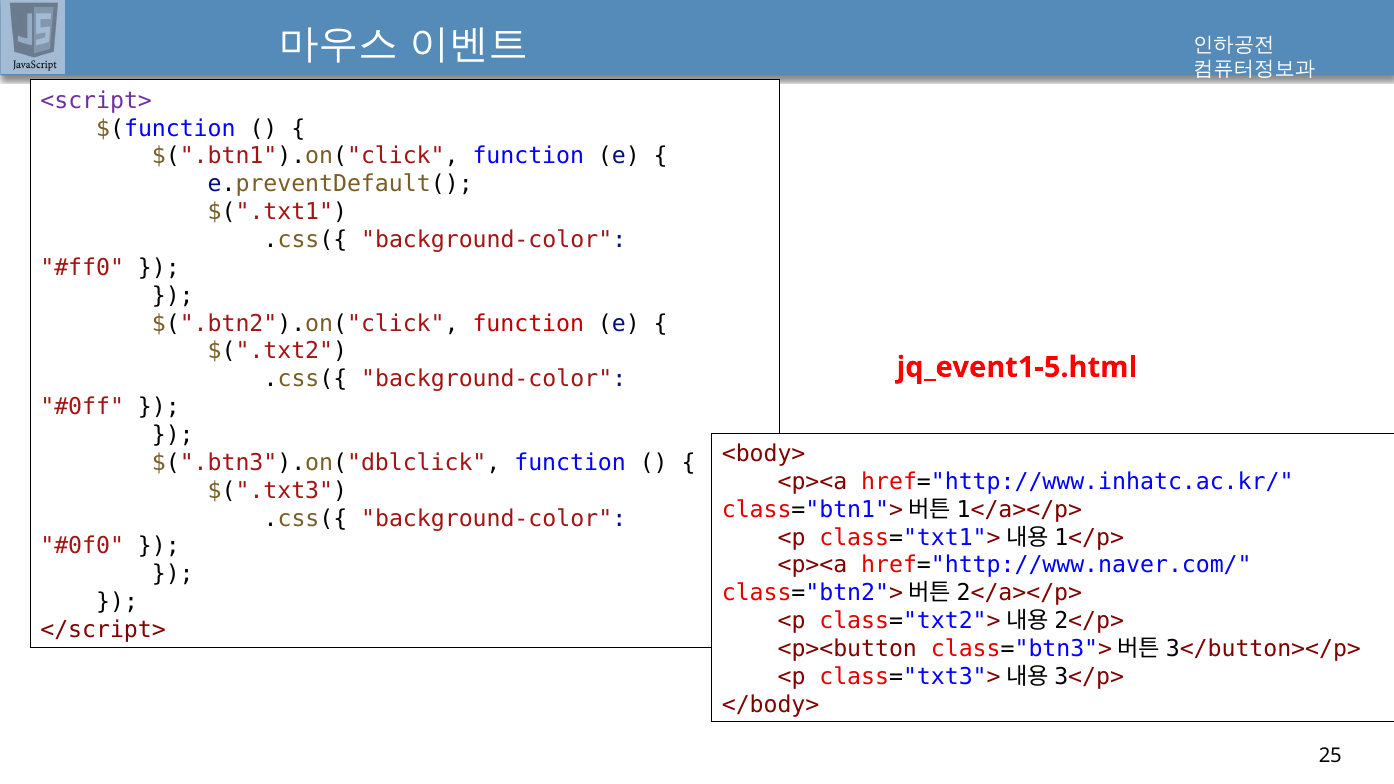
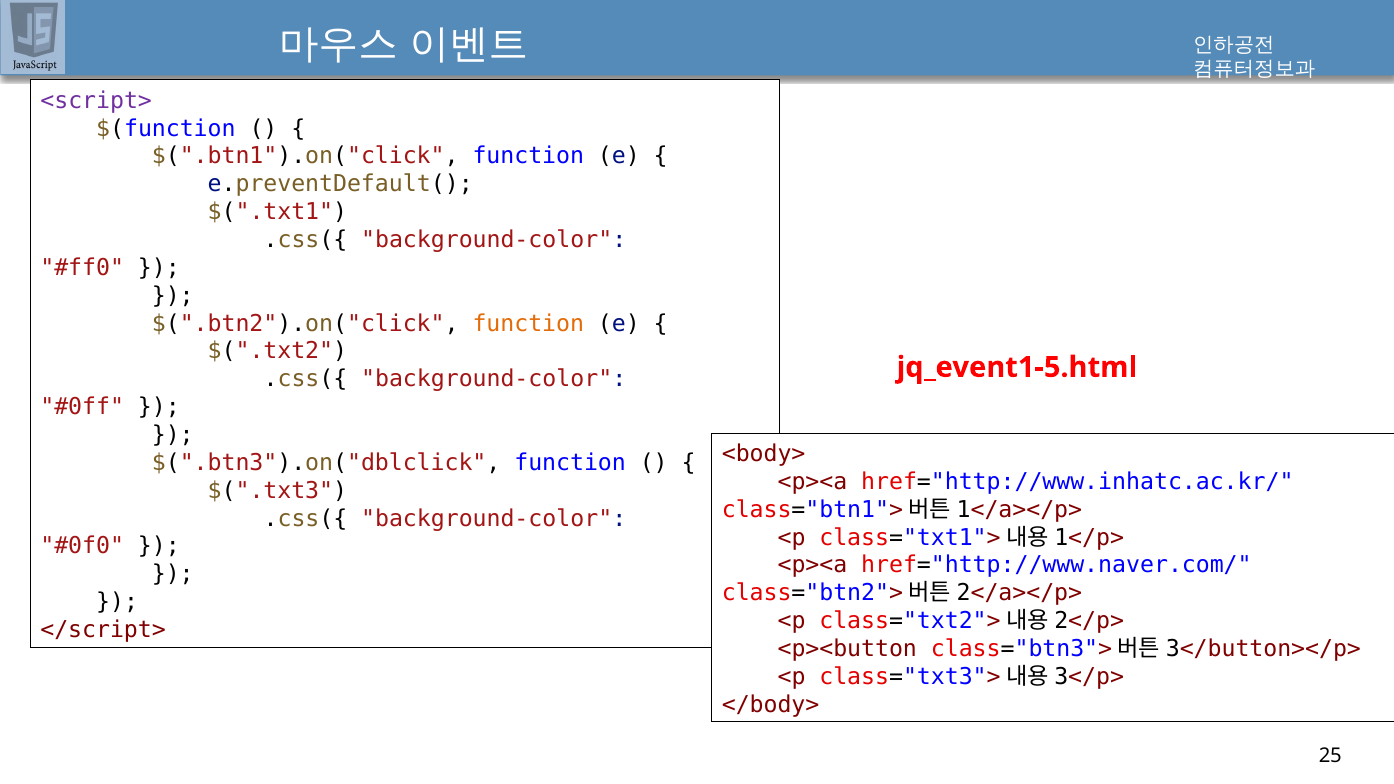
function at (528, 323) colour: red -> orange
